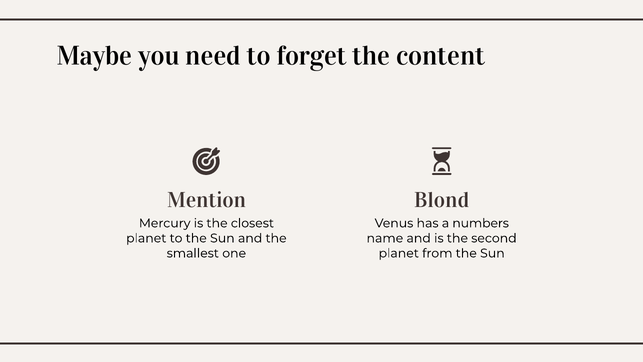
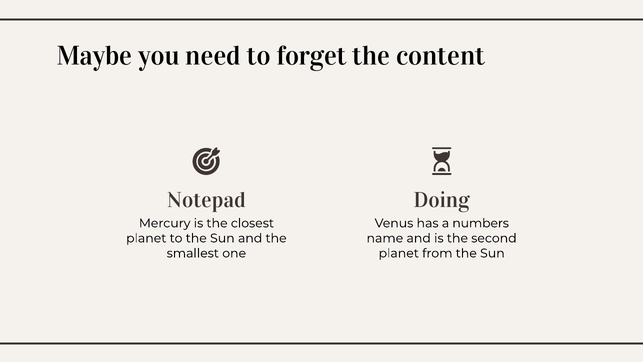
Mention: Mention -> Notepad
Blond: Blond -> Doing
